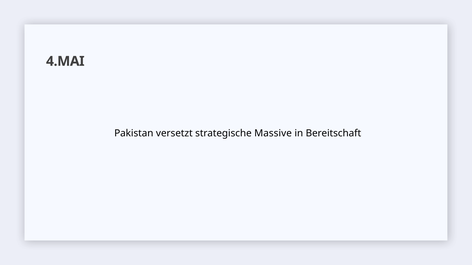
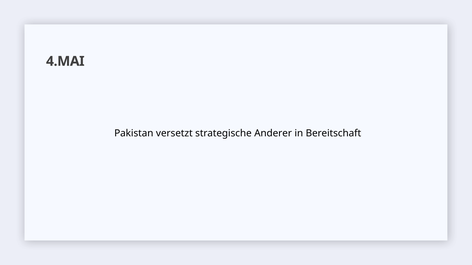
Massive: Massive -> Anderer
